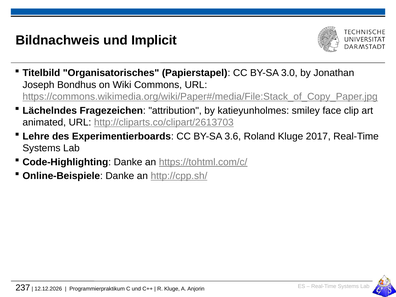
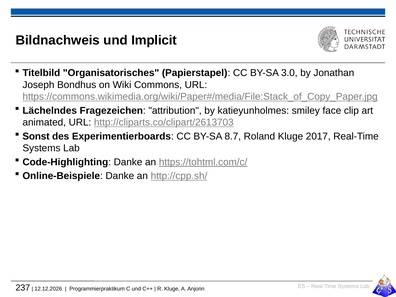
Lehre: Lehre -> Sonst
3.6: 3.6 -> 8.7
